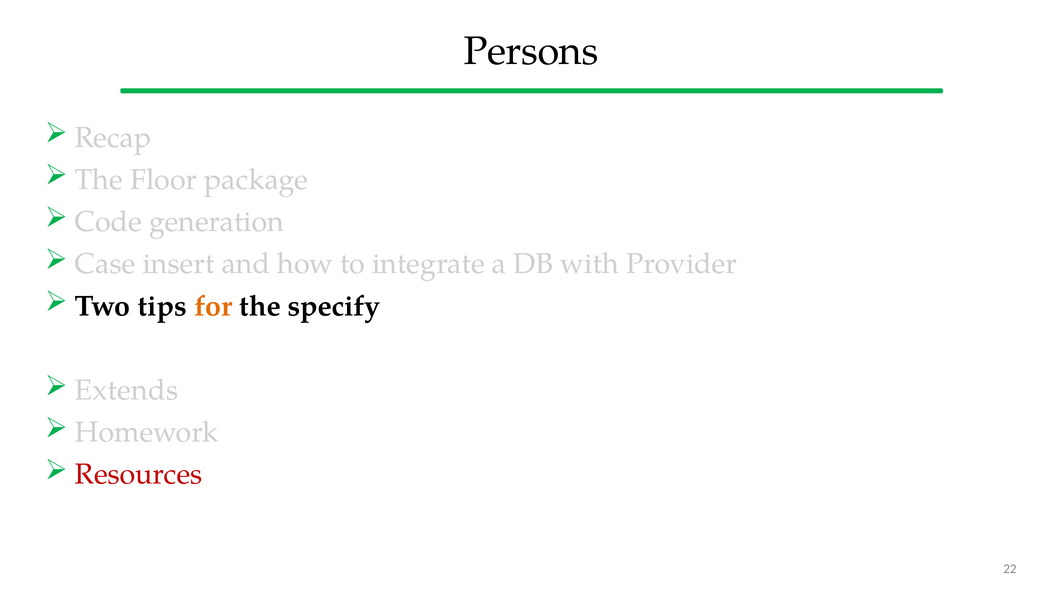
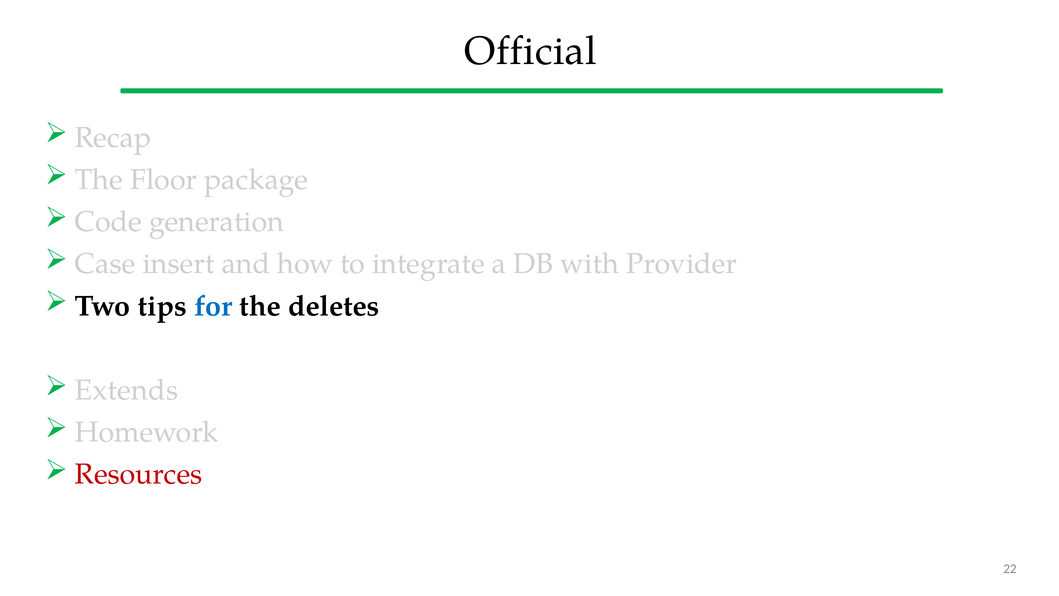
Persons: Persons -> Official
for colour: orange -> blue
specify: specify -> deletes
